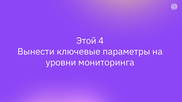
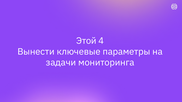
уровни: уровни -> задачи
